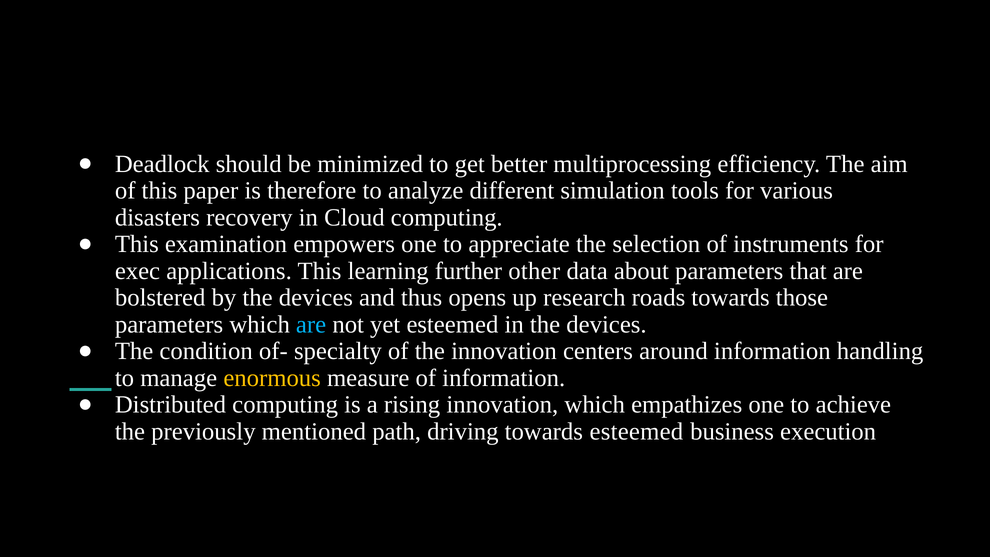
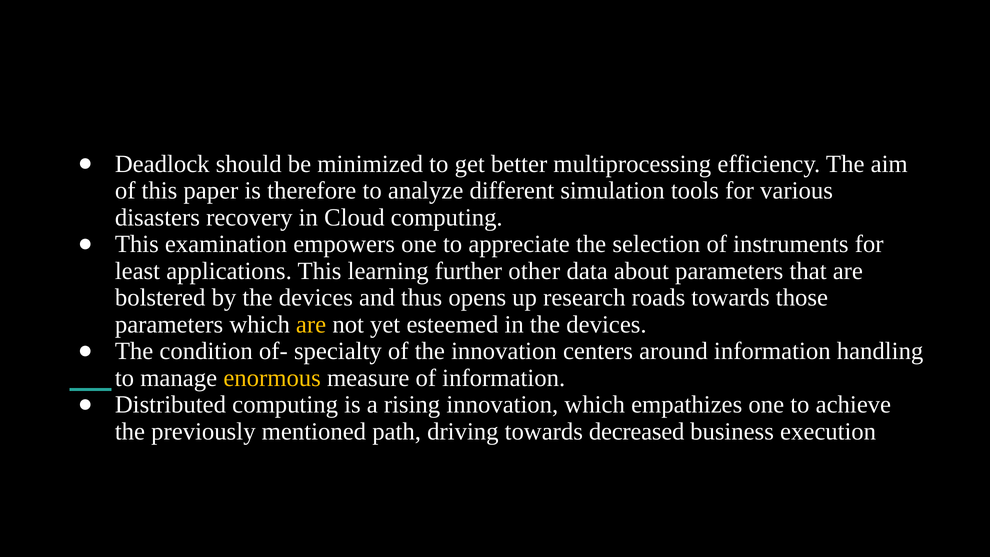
exec: exec -> least
are at (311, 324) colour: light blue -> yellow
towards esteemed: esteemed -> decreased
